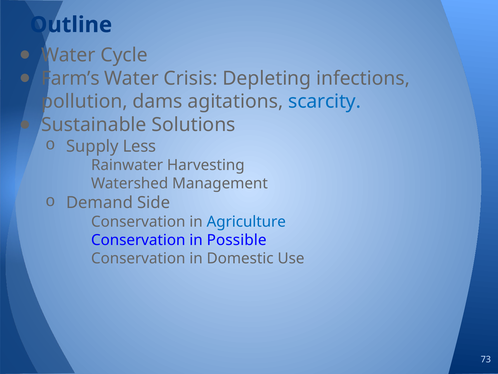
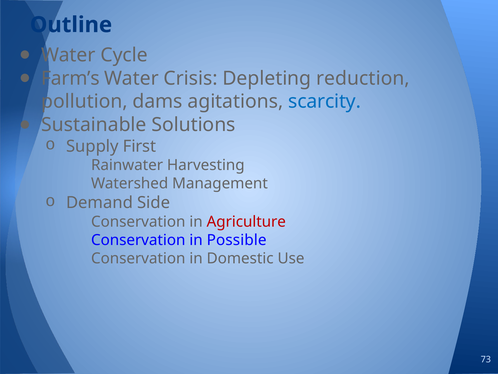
infections: infections -> reduction
Less: Less -> First
Agriculture colour: blue -> red
